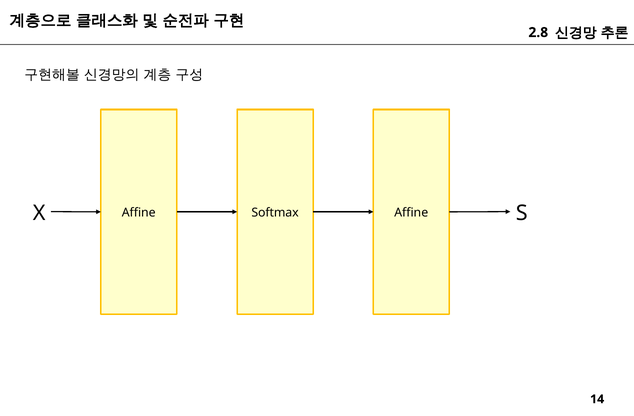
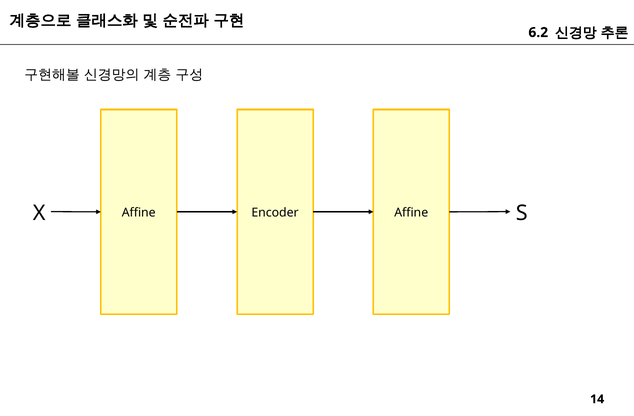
2.8: 2.8 -> 6.2
Softmax: Softmax -> Encoder
